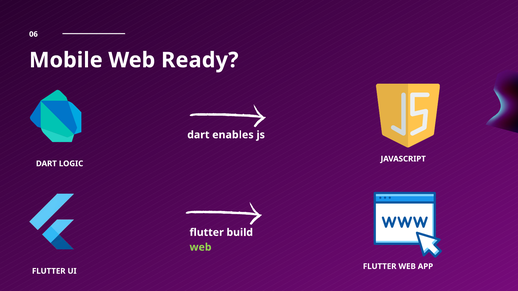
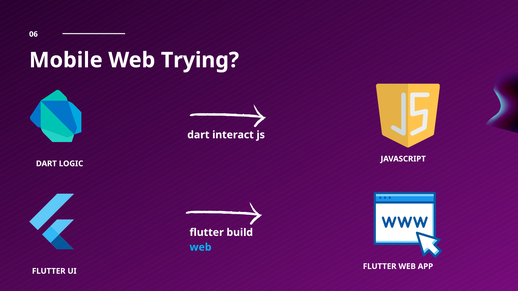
Ready: Ready -> Trying
enables: enables -> interact
web at (201, 247) colour: light green -> light blue
